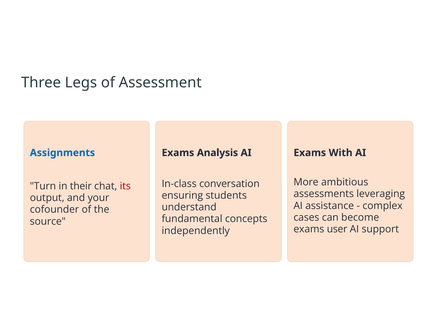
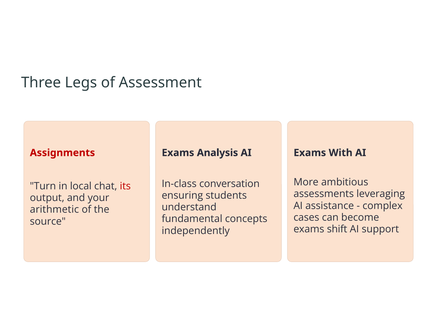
Assignments colour: blue -> red
their: their -> local
cofounder: cofounder -> arithmetic
user: user -> shift
